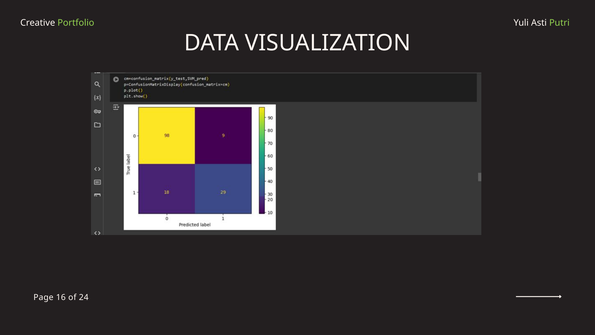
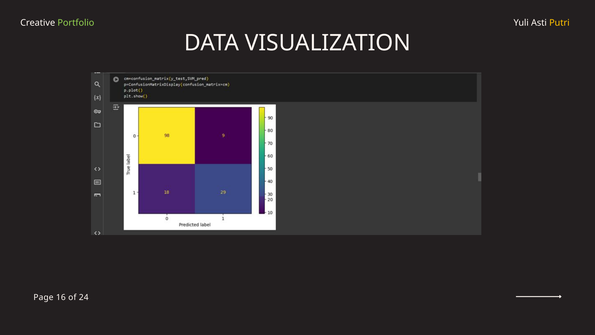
Putri colour: light green -> yellow
